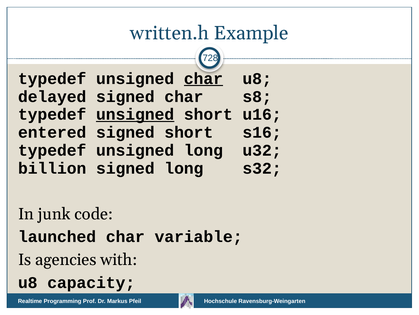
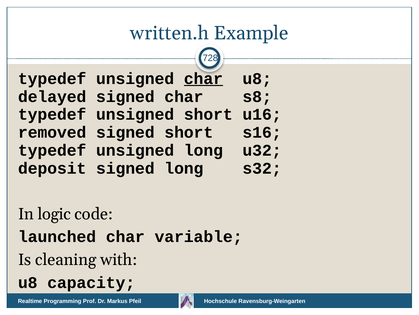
unsigned at (135, 114) underline: present -> none
entered: entered -> removed
billion: billion -> deposit
junk: junk -> logic
agencies: agencies -> cleaning
